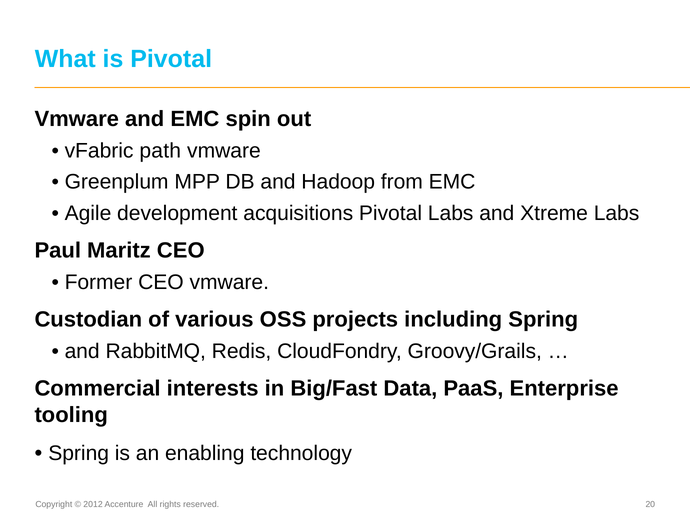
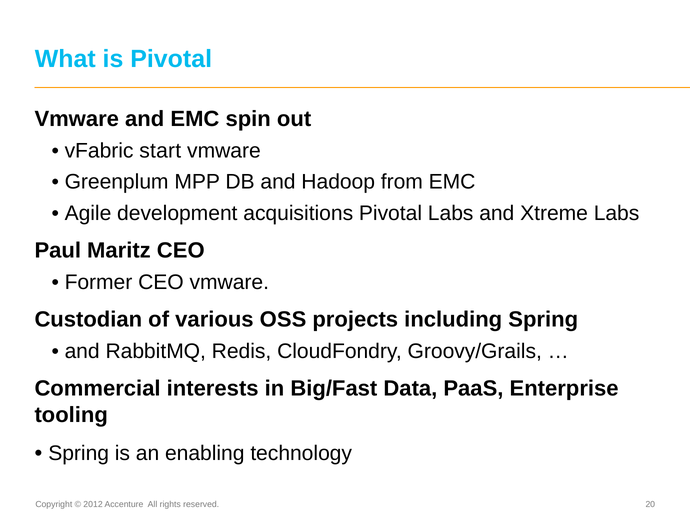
path: path -> start
